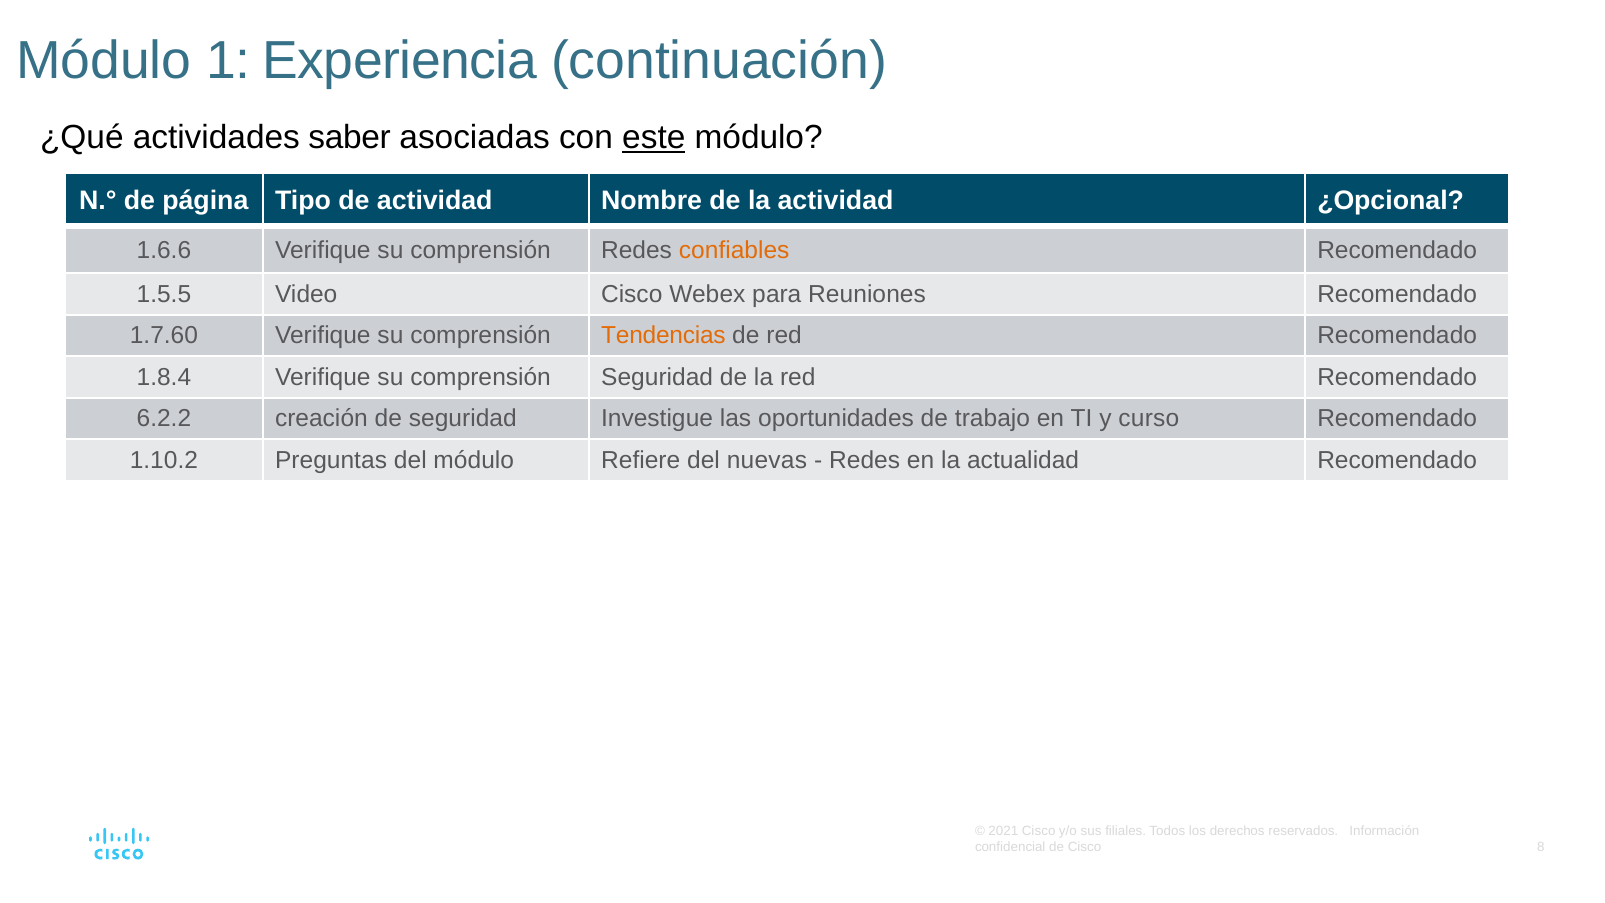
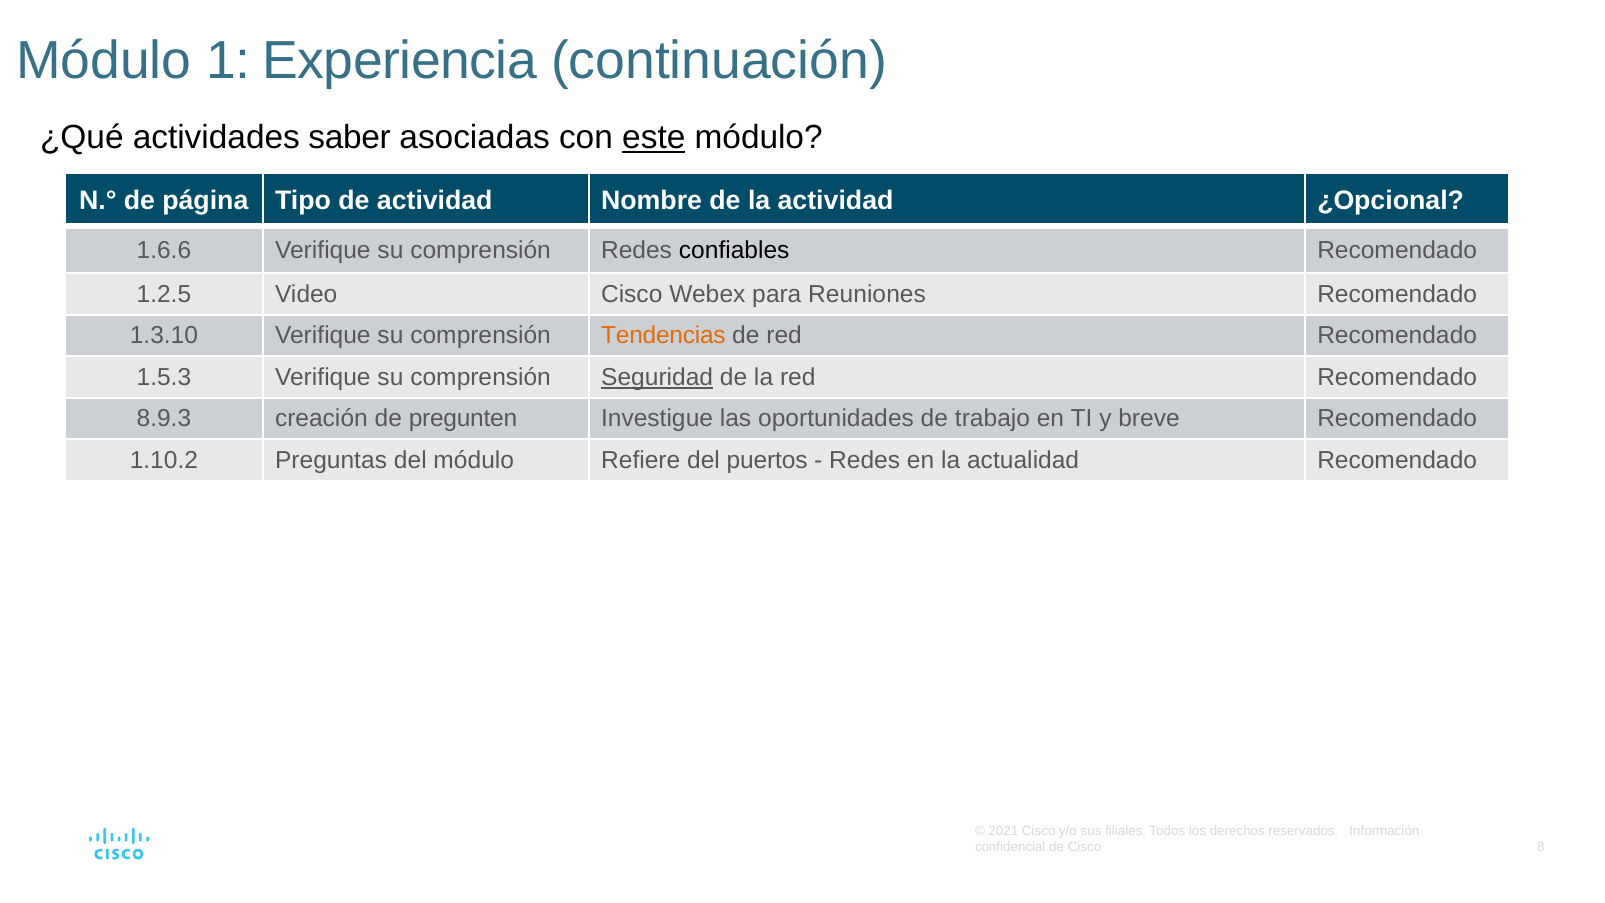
confiables colour: orange -> black
1.5.5: 1.5.5 -> 1.2.5
1.7.60: 1.7.60 -> 1.3.10
1.8.4: 1.8.4 -> 1.5.3
Seguridad at (657, 377) underline: none -> present
6.2.2: 6.2.2 -> 8.9.3
de seguridad: seguridad -> pregunten
curso: curso -> breve
nuevas: nuevas -> puertos
